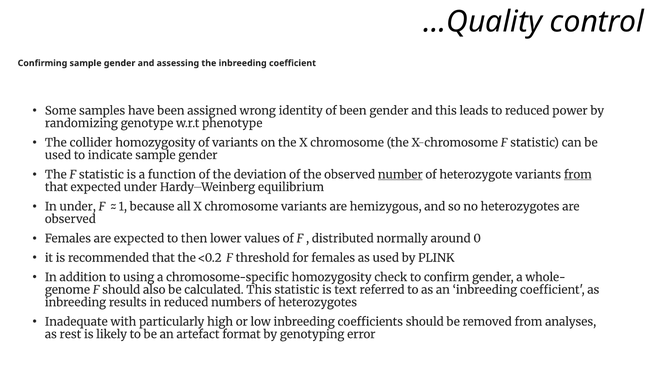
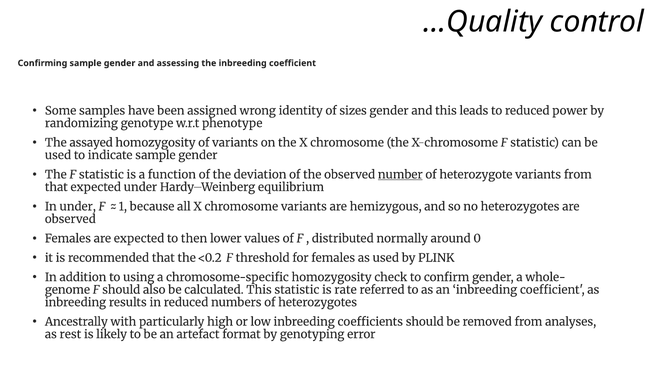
of been: been -> sizes
collider: collider -> assayed
from at (578, 175) underline: present -> none
text: text -> rate
Inadequate: Inadequate -> Ancestrally
